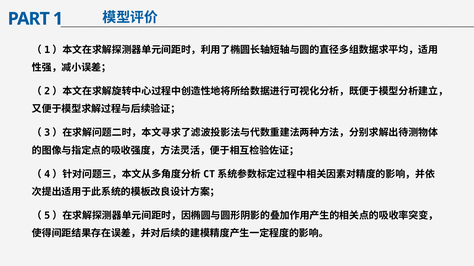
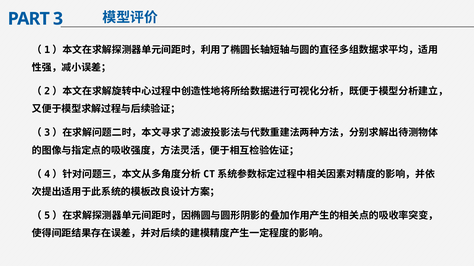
1: 1 -> 3
